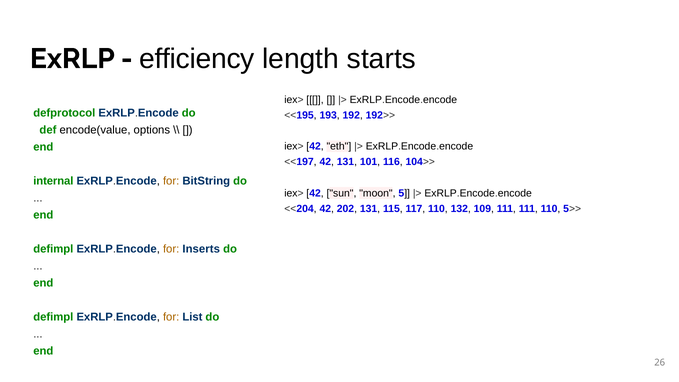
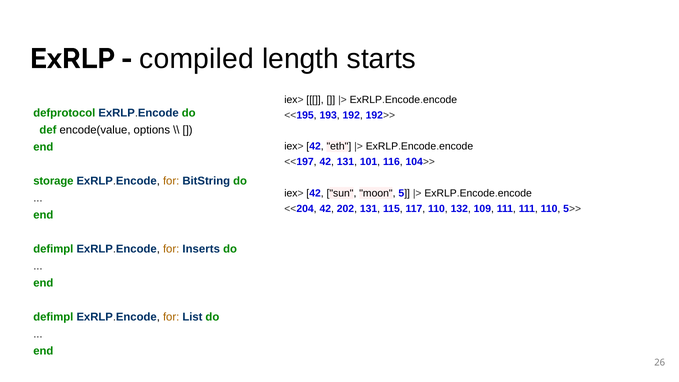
efficiency: efficiency -> compiled
internal: internal -> storage
